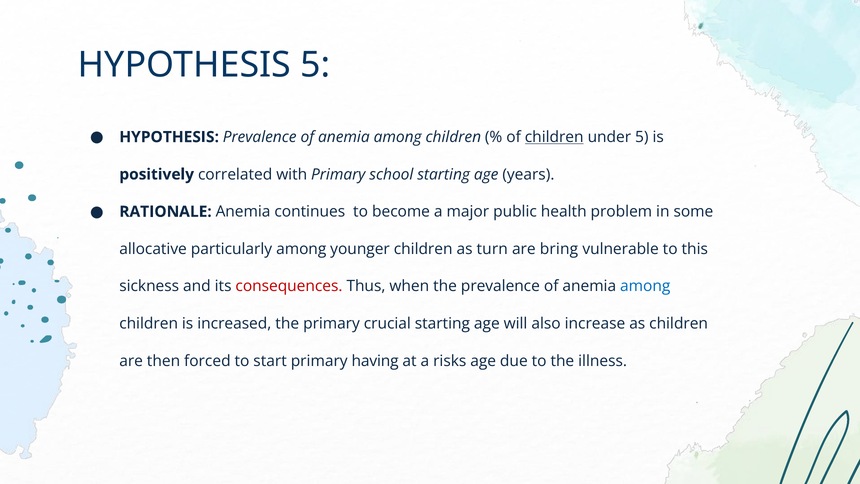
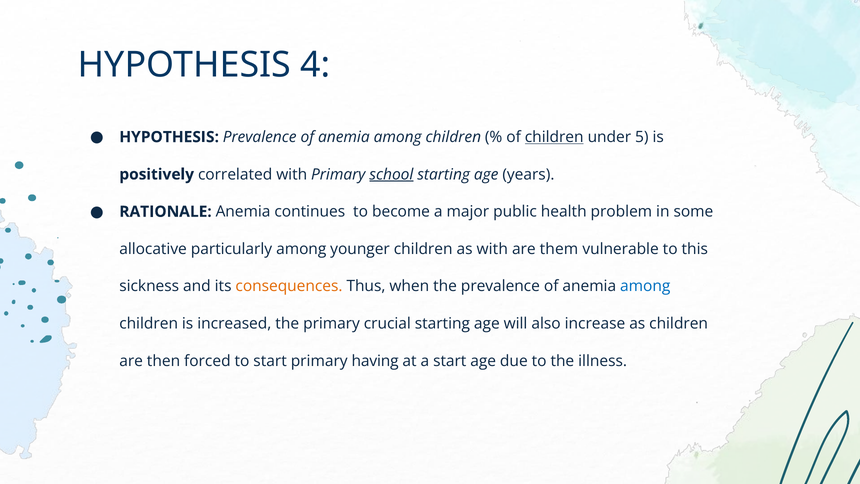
HYPOTHESIS 5: 5 -> 4
school underline: none -> present
as turn: turn -> with
bring: bring -> them
consequences colour: red -> orange
a risks: risks -> start
